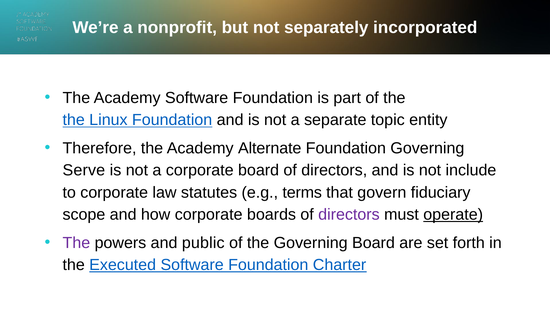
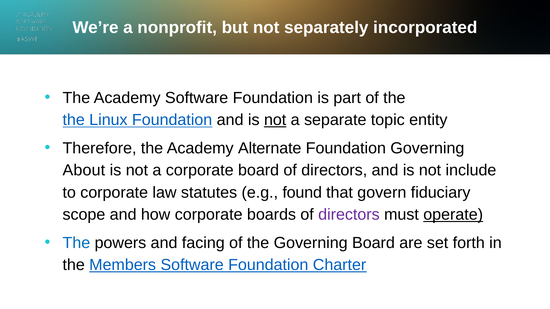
not at (275, 120) underline: none -> present
Serve: Serve -> About
terms: terms -> found
The at (76, 243) colour: purple -> blue
public: public -> facing
Executed: Executed -> Members
